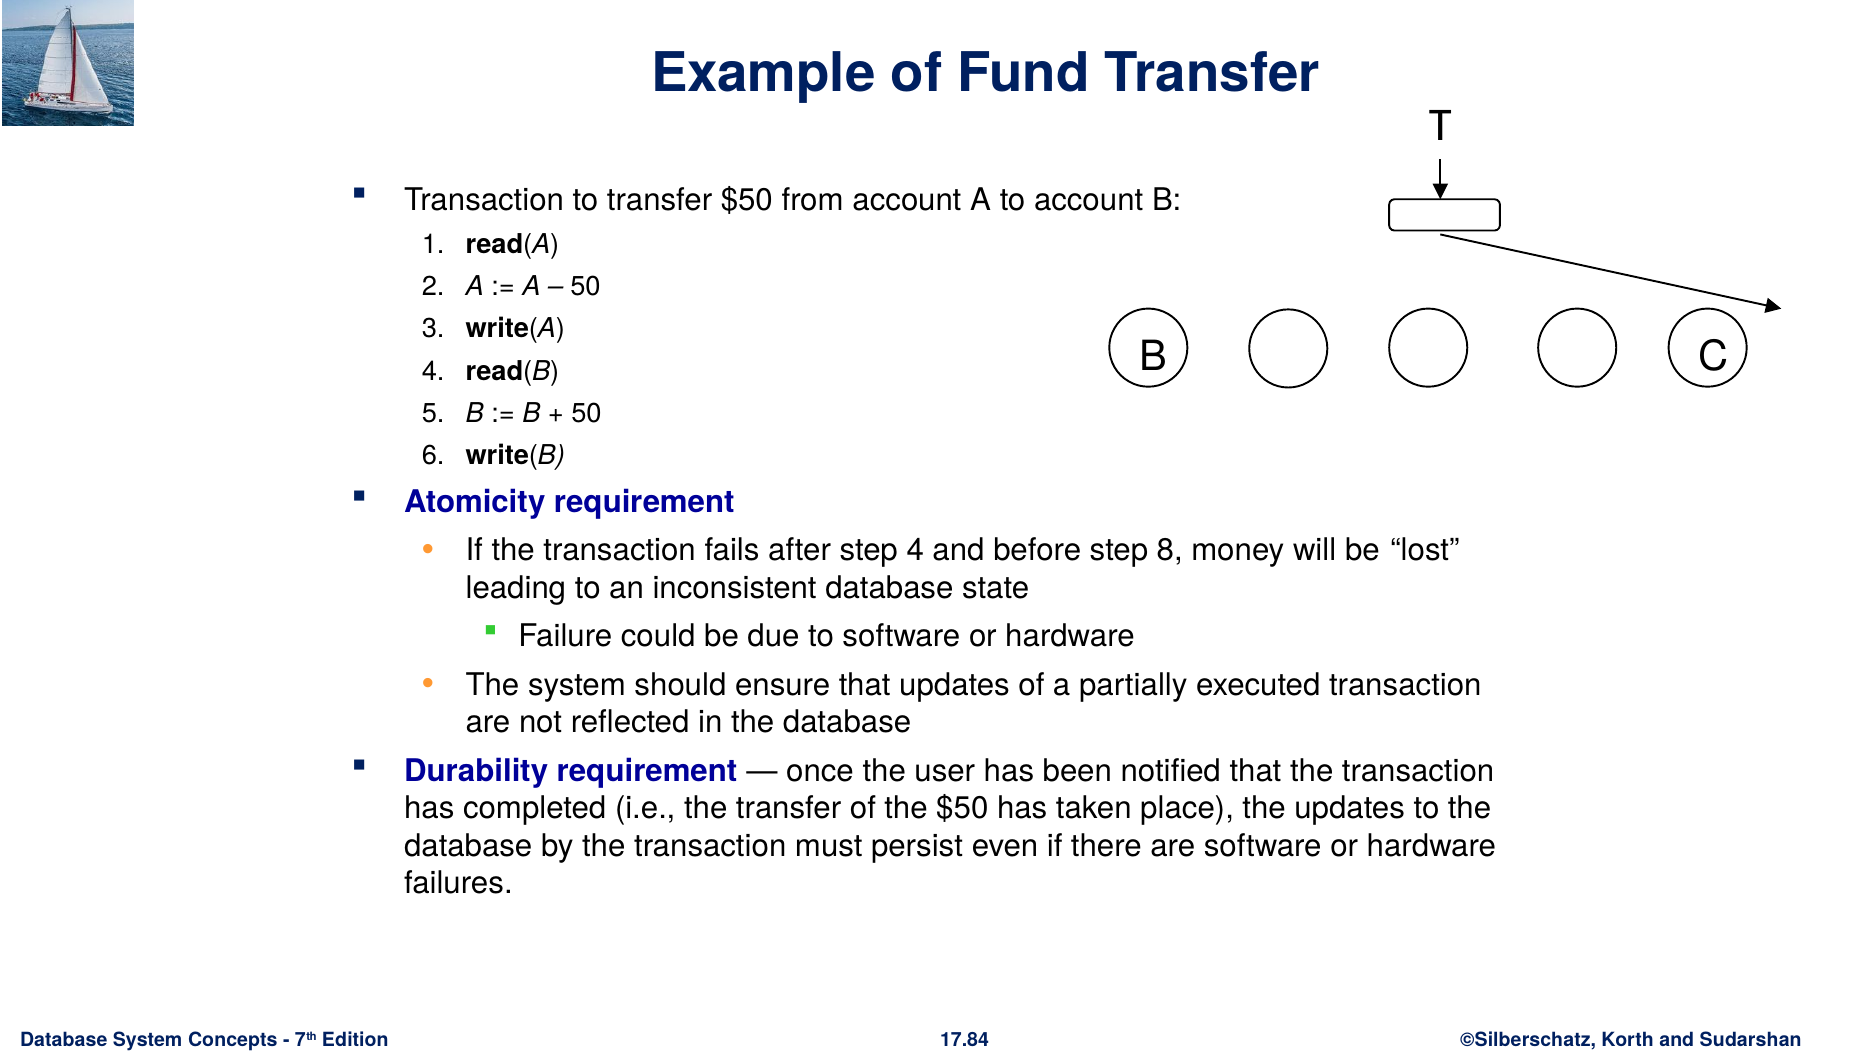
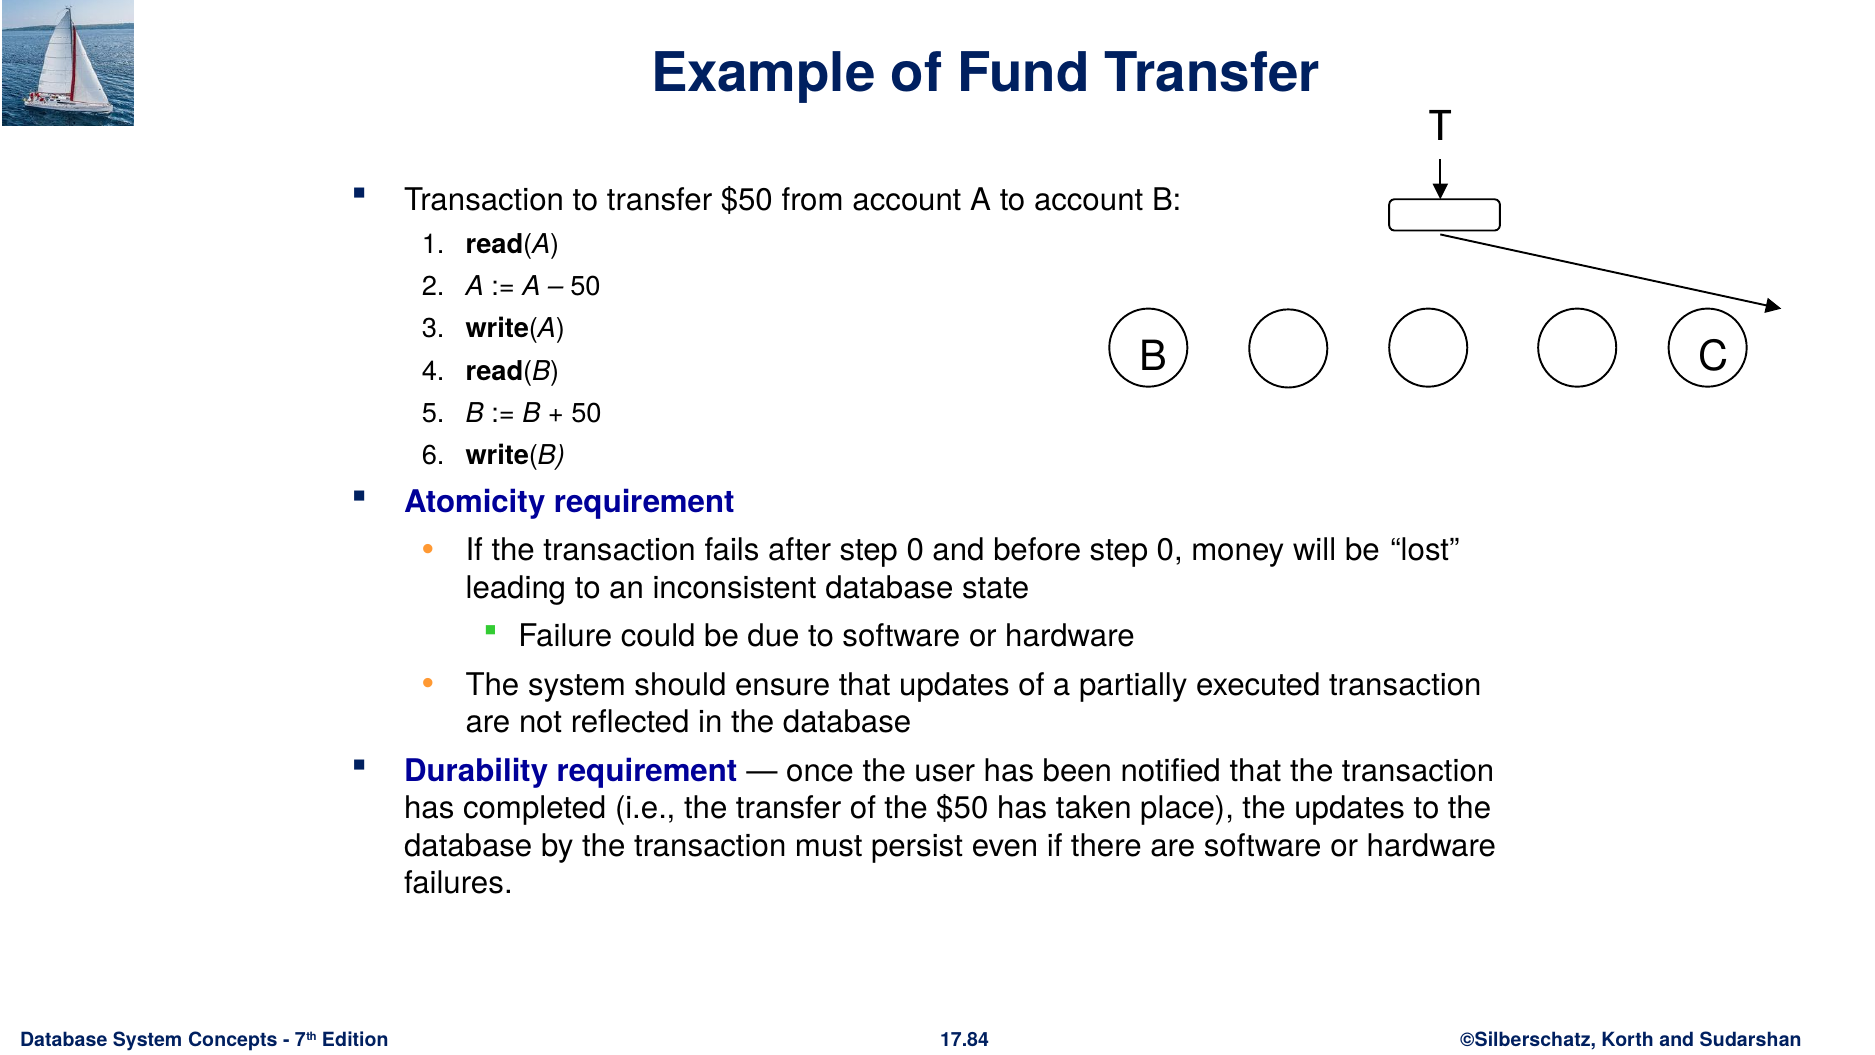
after step 4: 4 -> 0
before step 8: 8 -> 0
